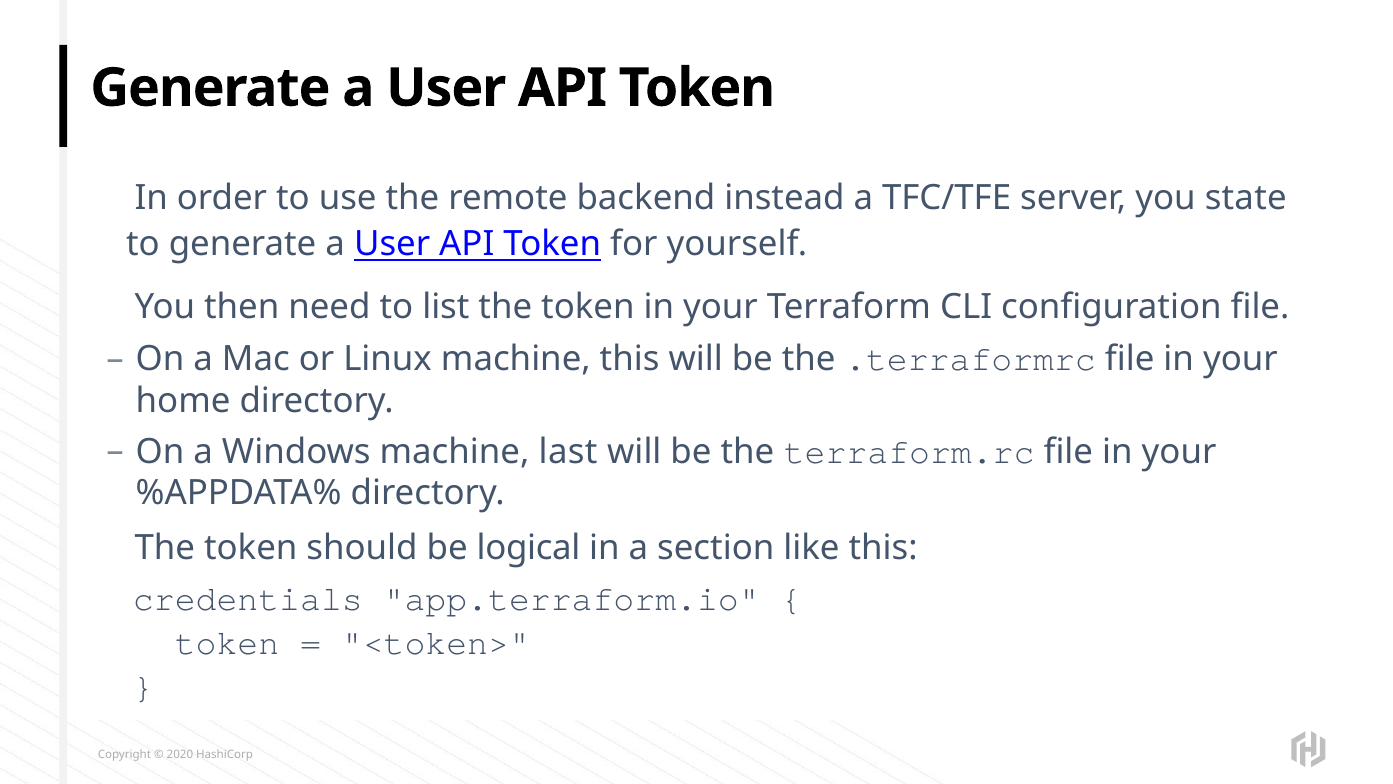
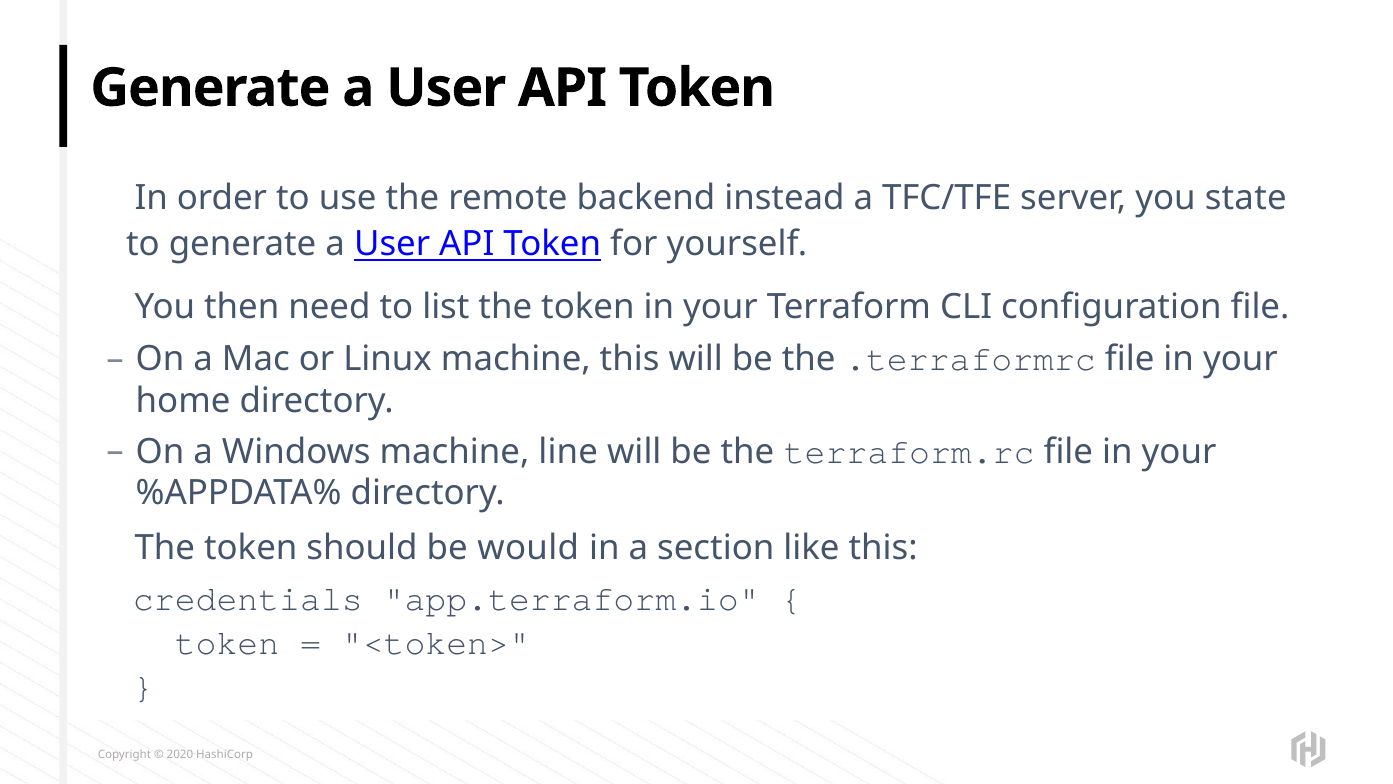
last: last -> line
logical: logical -> would
